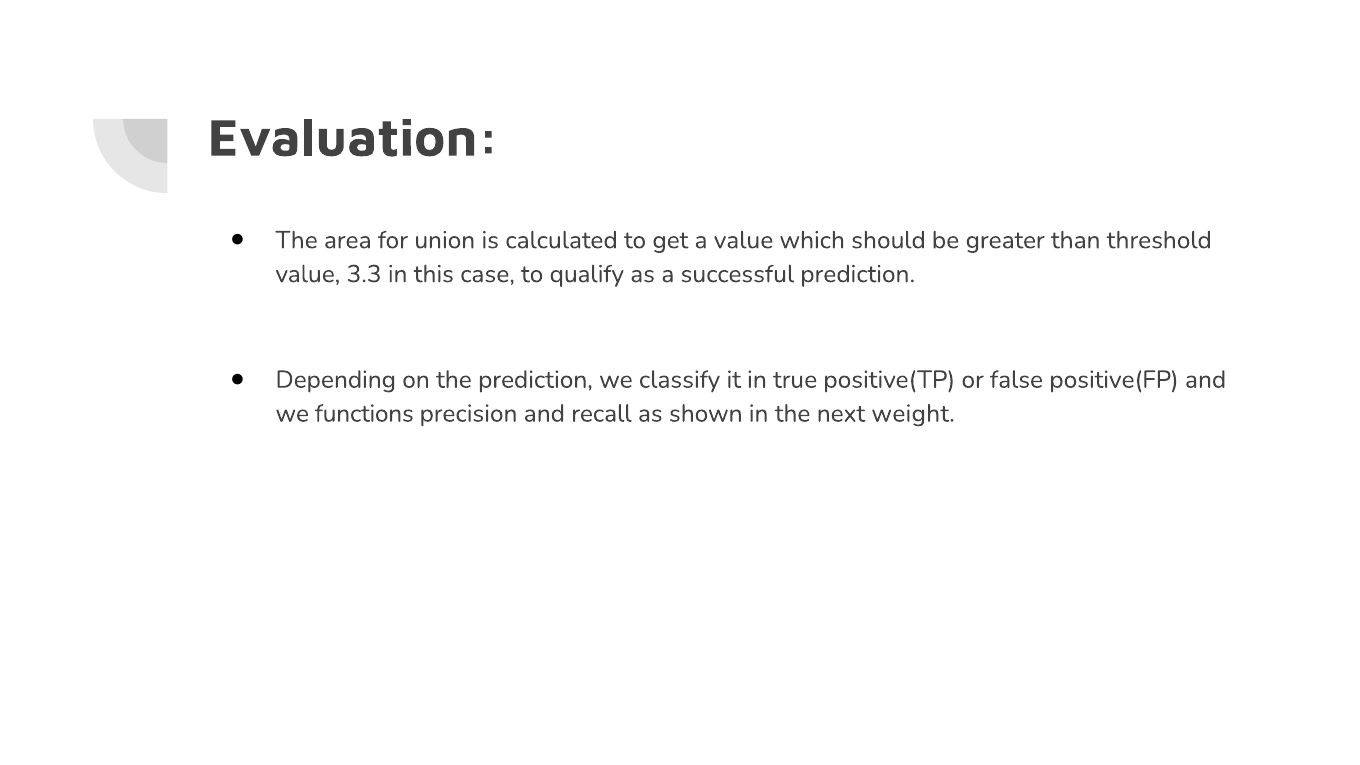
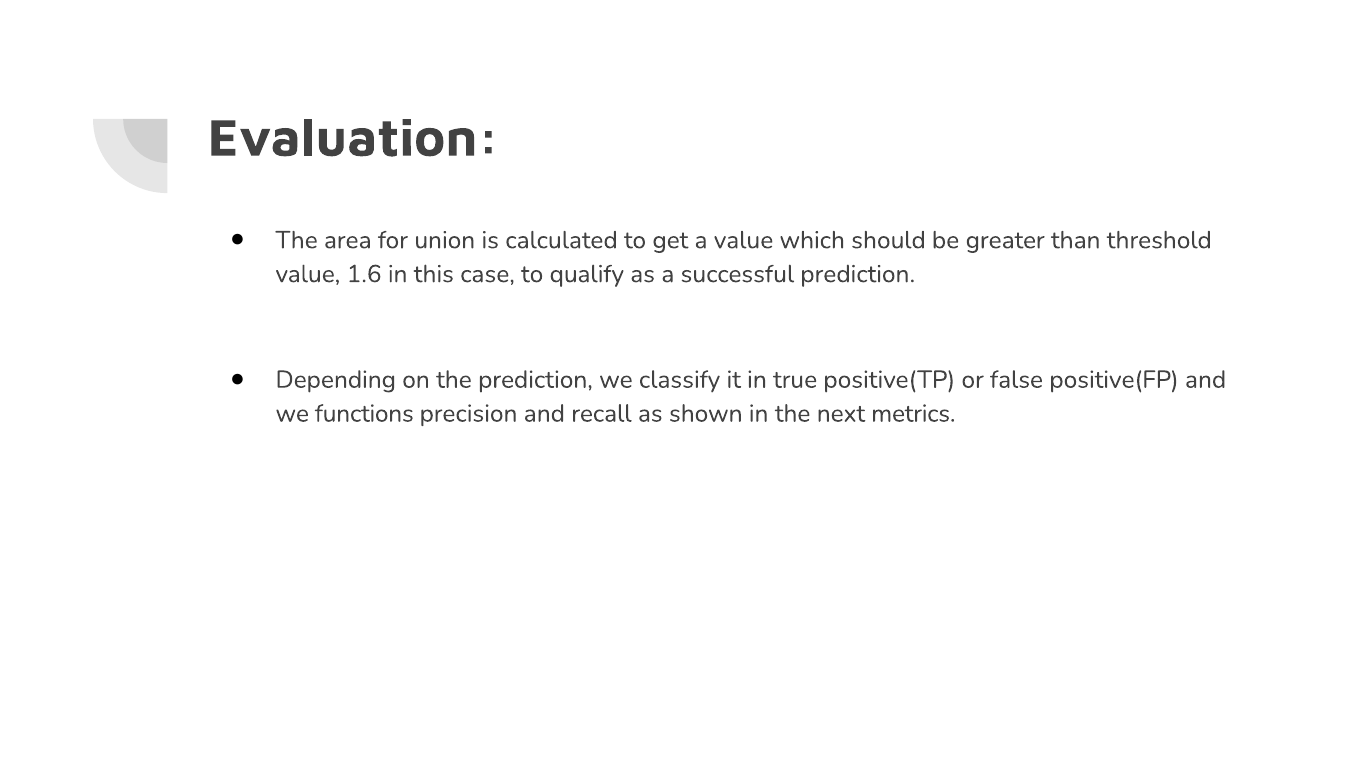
3.3: 3.3 -> 1.6
weight: weight -> metrics
